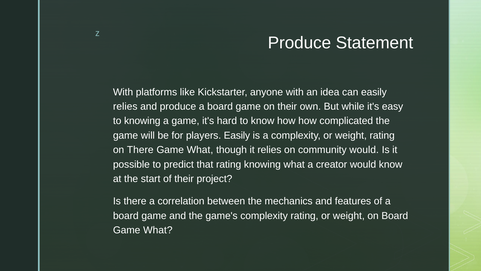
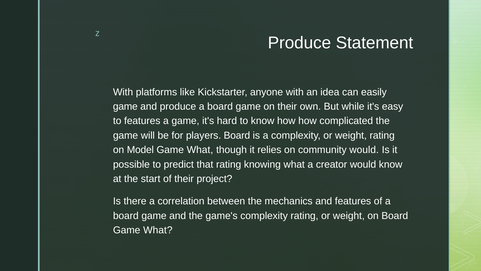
relies at (125, 106): relies -> game
to knowing: knowing -> features
players Easily: Easily -> Board
on There: There -> Model
